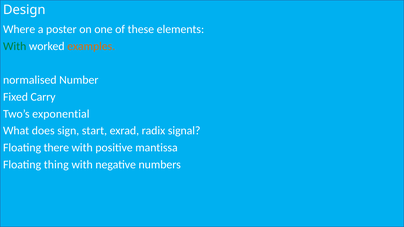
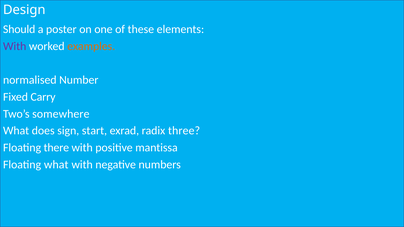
Where: Where -> Should
With at (15, 46) colour: green -> purple
exponential: exponential -> somewhere
signal: signal -> three
Floating thing: thing -> what
